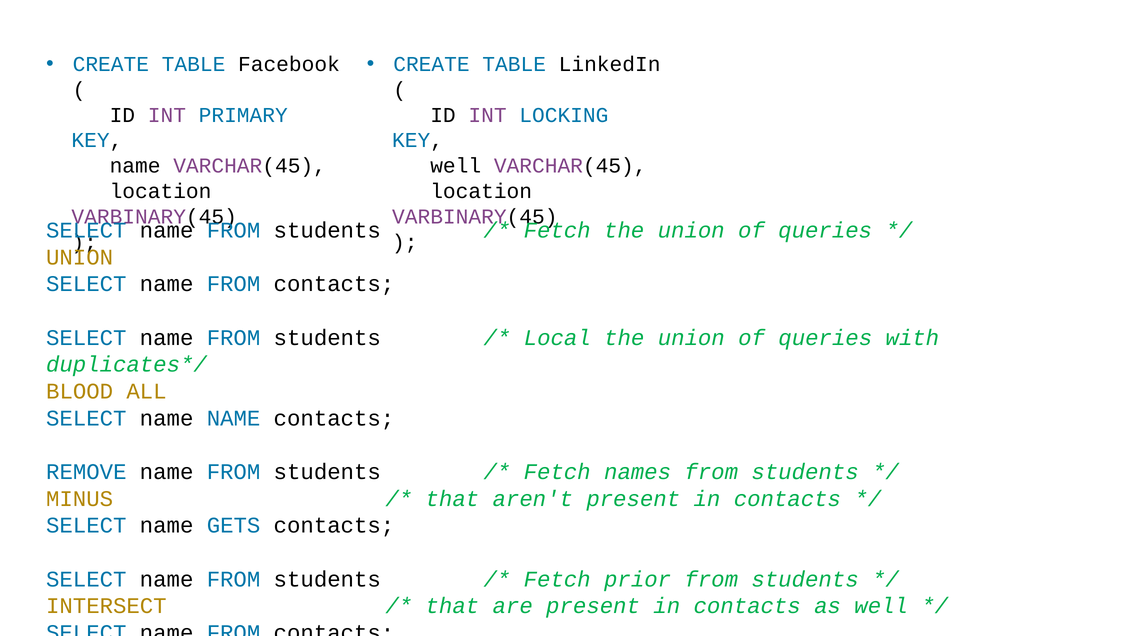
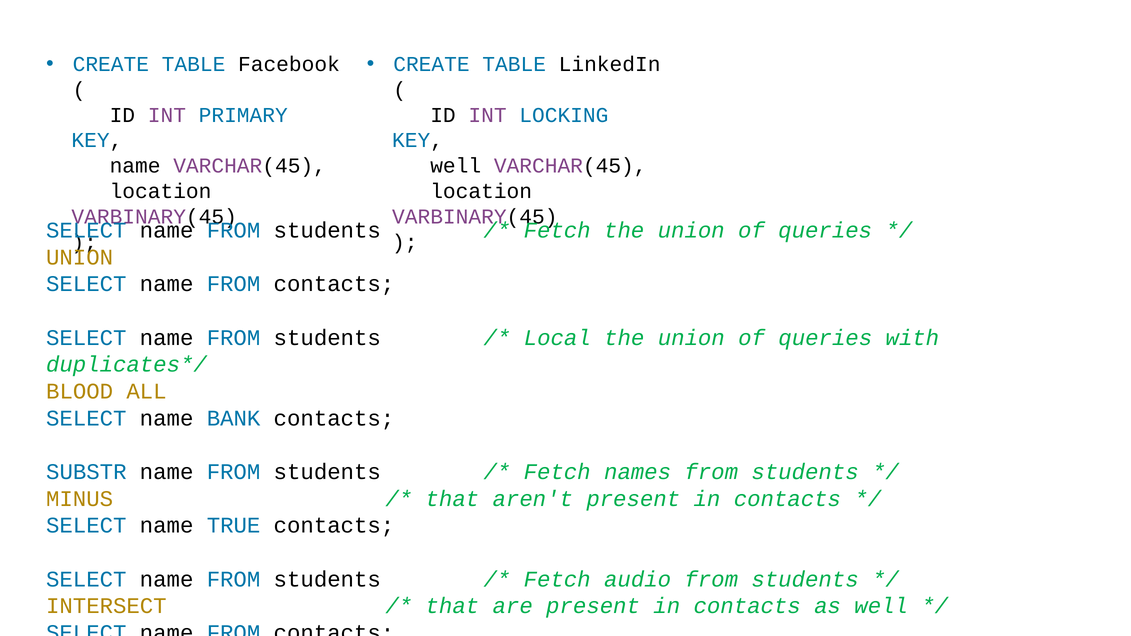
name NAME: NAME -> BANK
REMOVE: REMOVE -> SUBSTR
GETS: GETS -> TRUE
prior: prior -> audio
